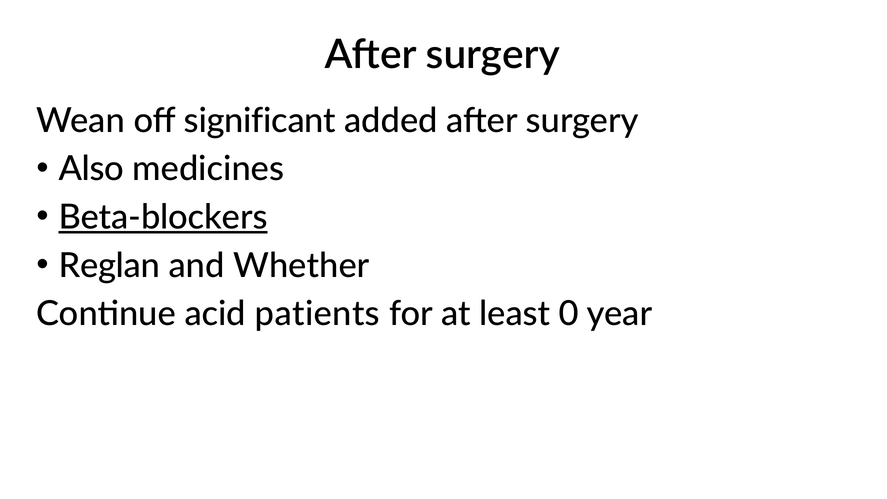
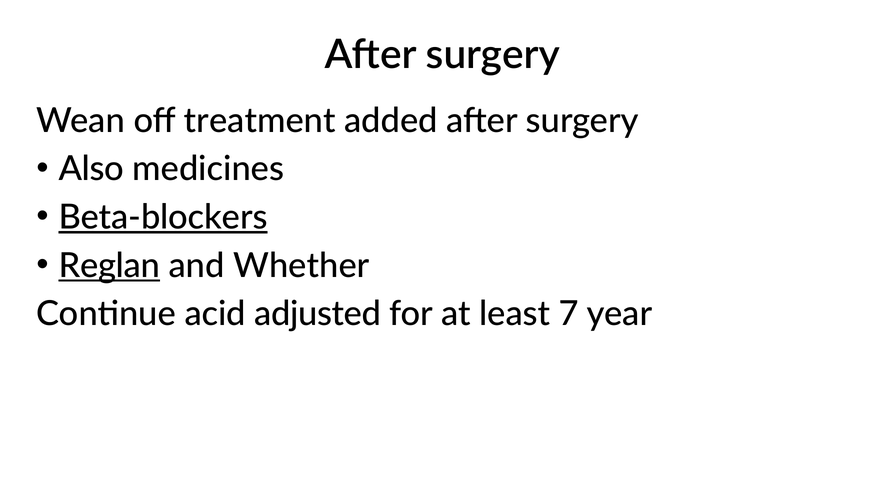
significant: significant -> treatment
Reglan underline: none -> present
patients: patients -> adjusted
0: 0 -> 7
